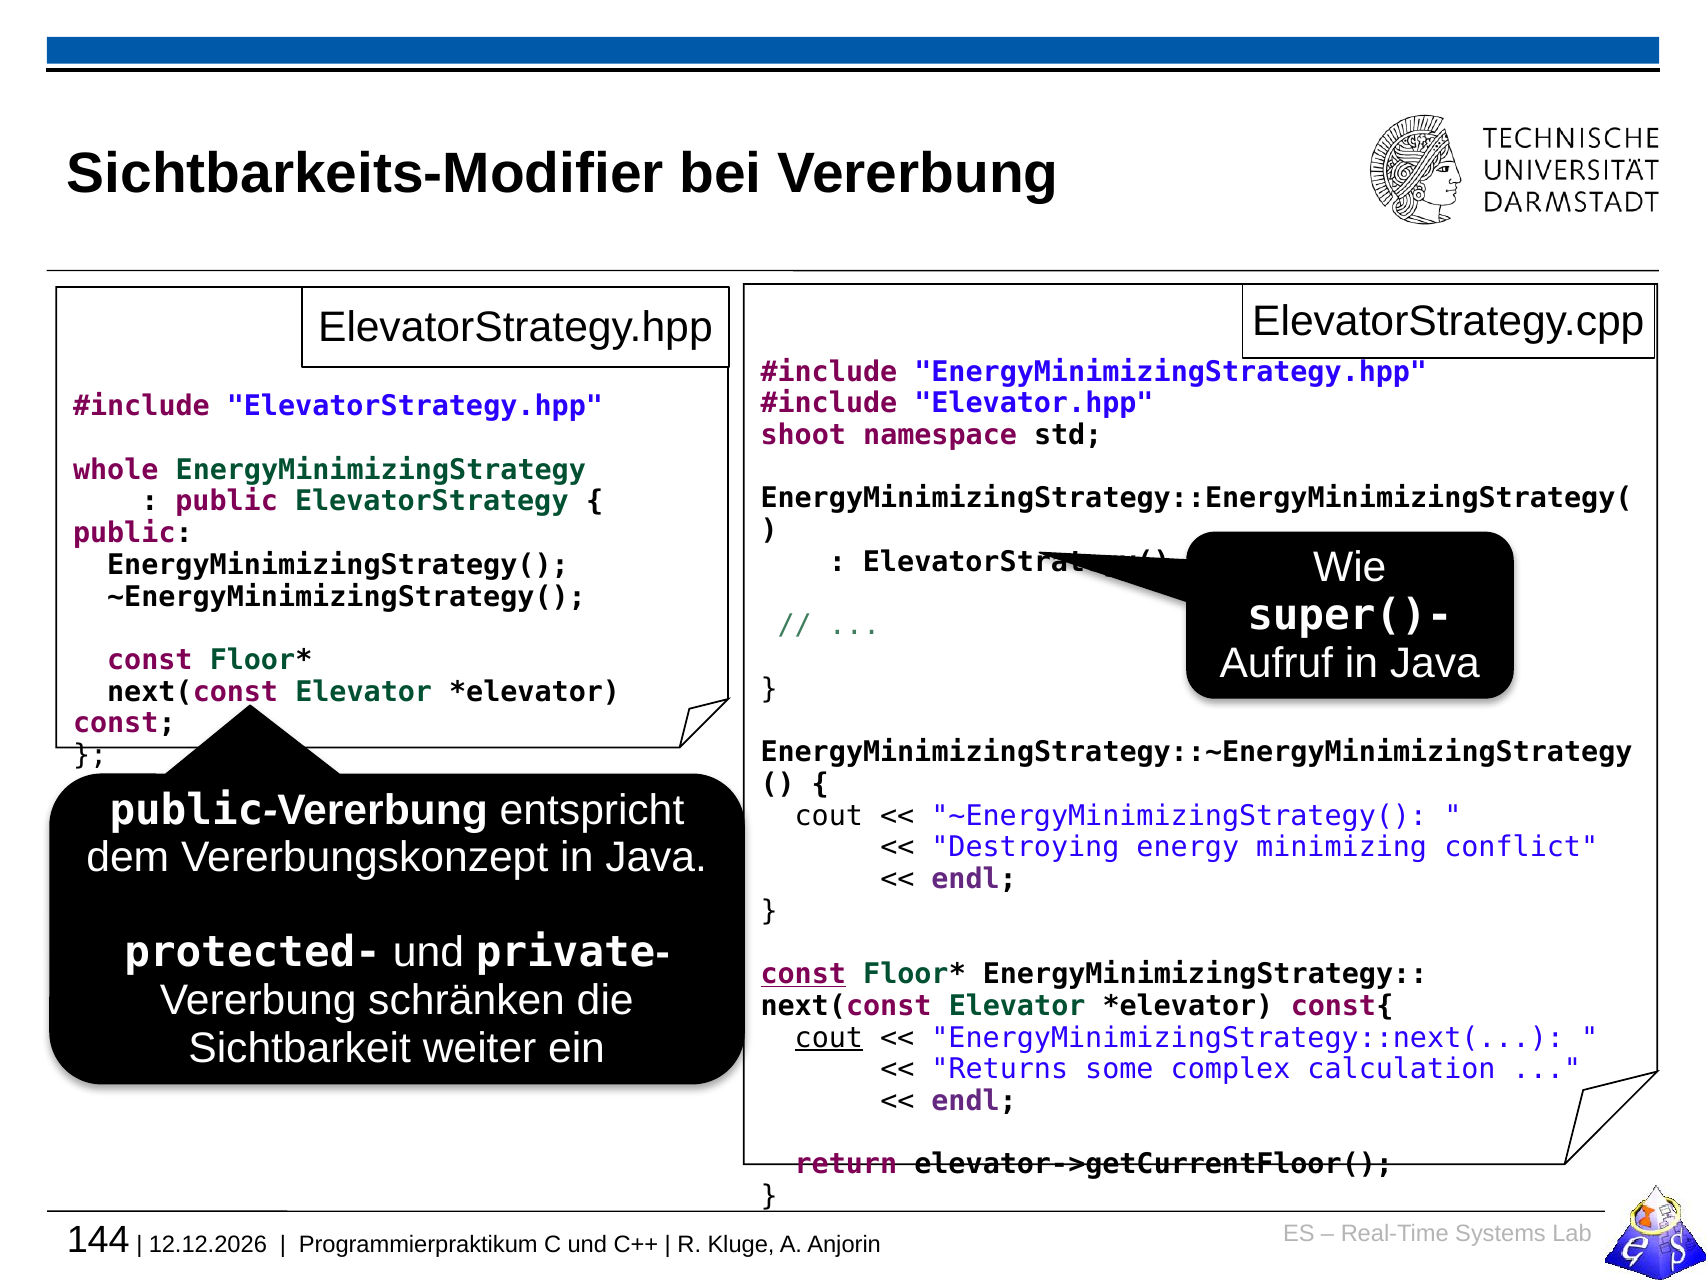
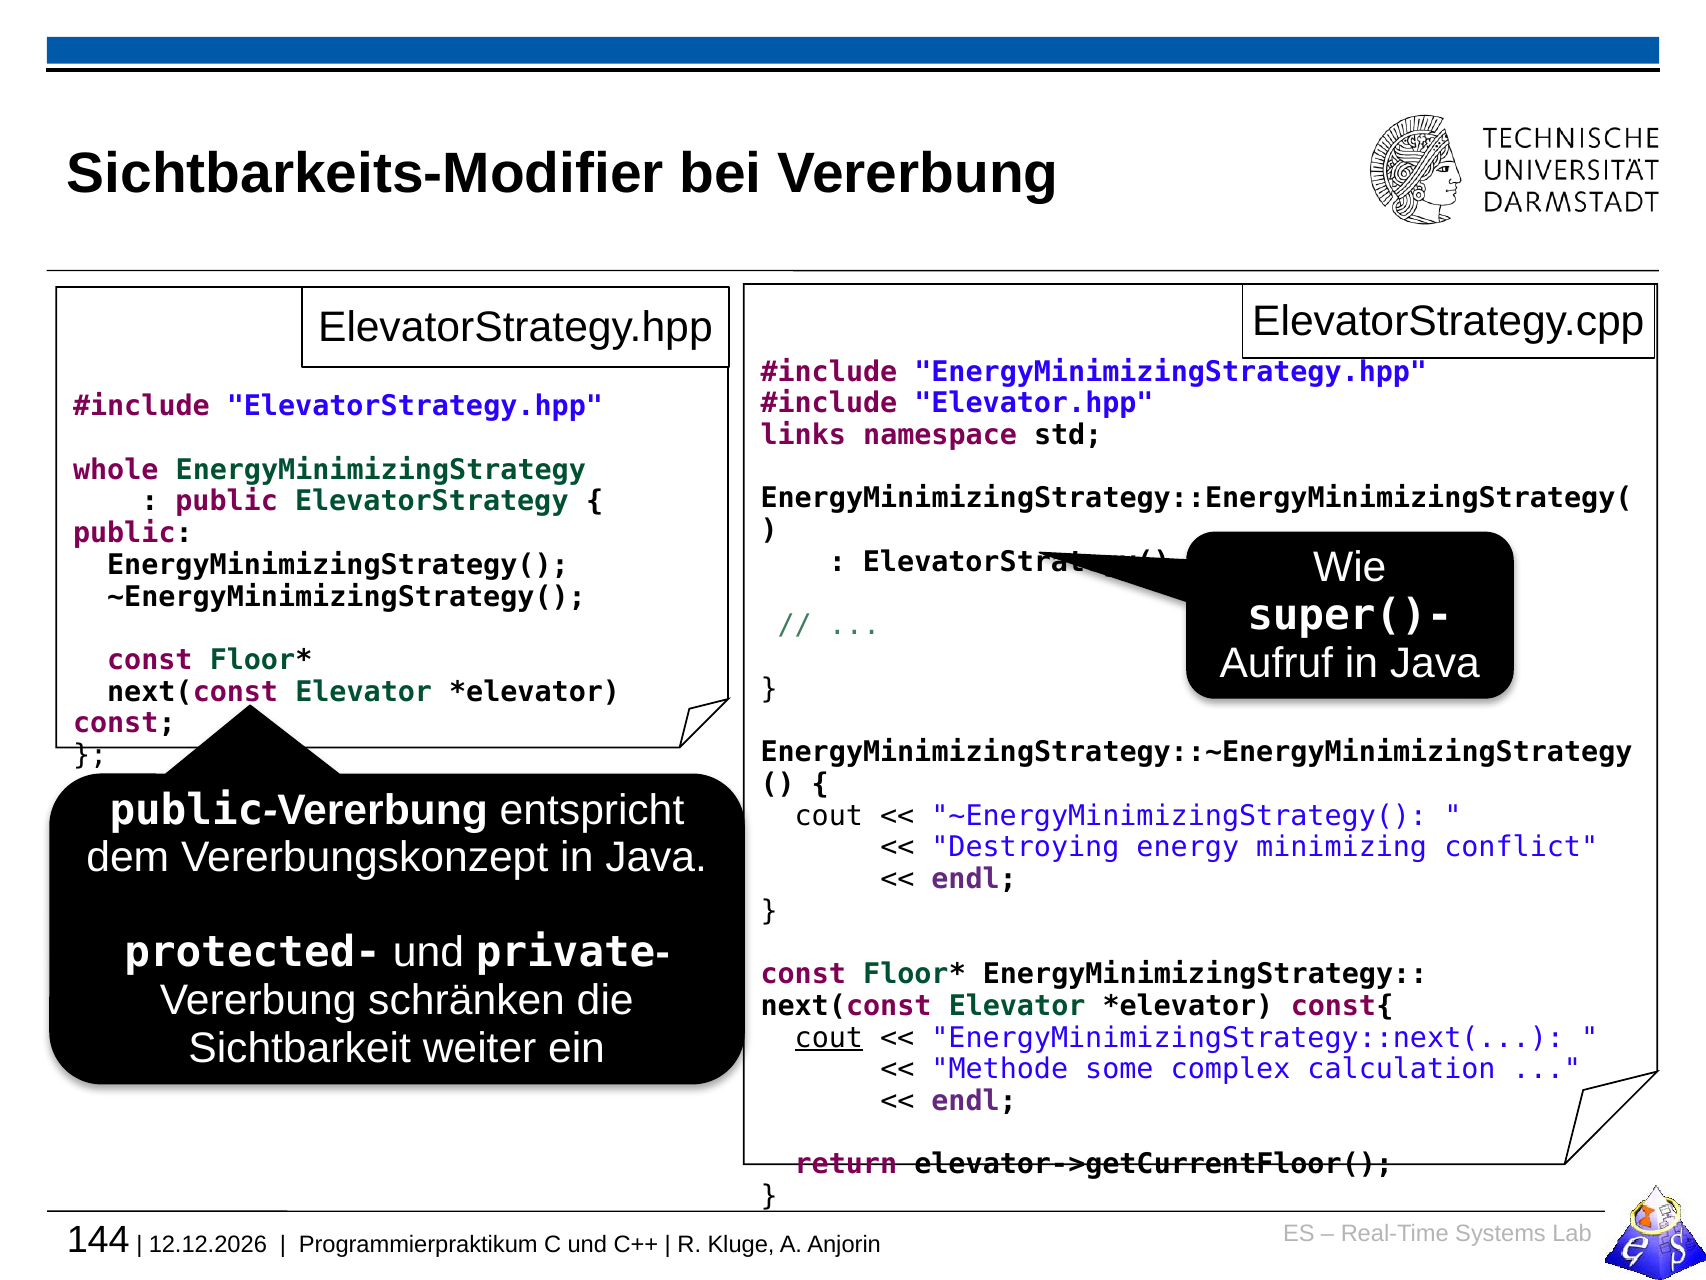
shoot: shoot -> links
const at (803, 974) underline: present -> none
Returns: Returns -> Methode
